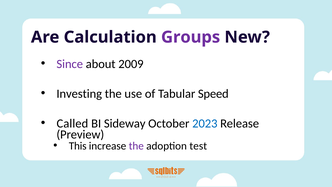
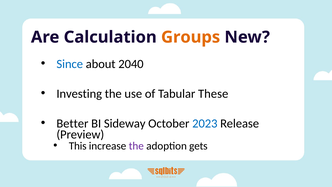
Groups colour: purple -> orange
Since colour: purple -> blue
2009: 2009 -> 2040
Speed: Speed -> These
Called: Called -> Better
test: test -> gets
